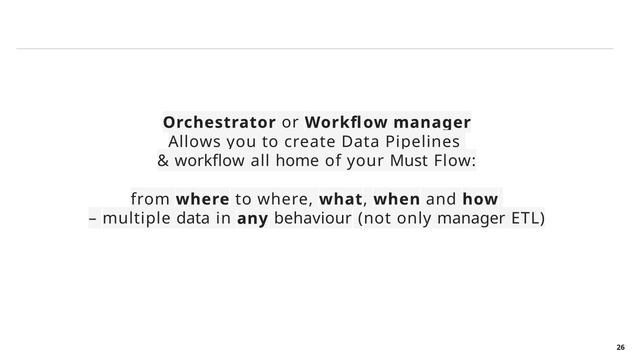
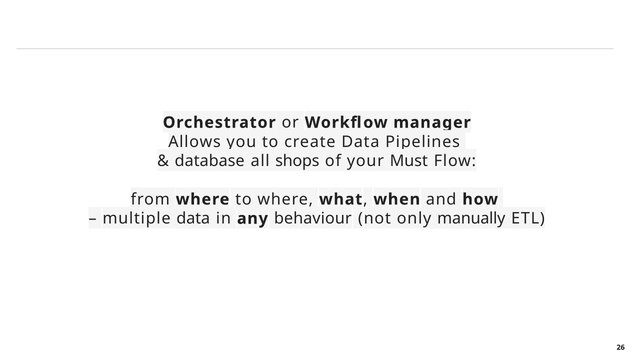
workflow at (210, 161): workflow -> database
home: home -> shops
only manager: manager -> manually
